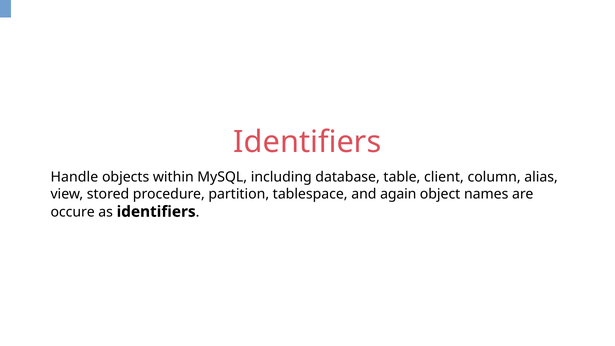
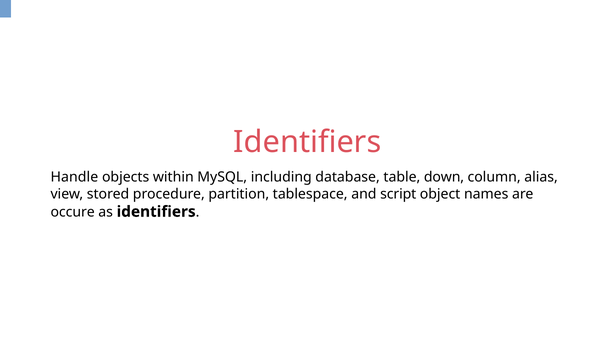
client: client -> down
again: again -> script
